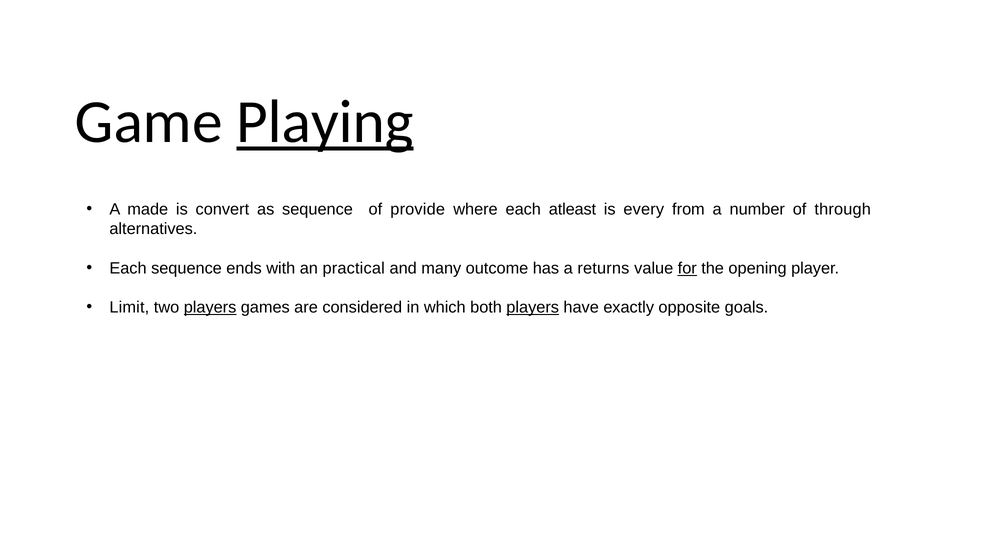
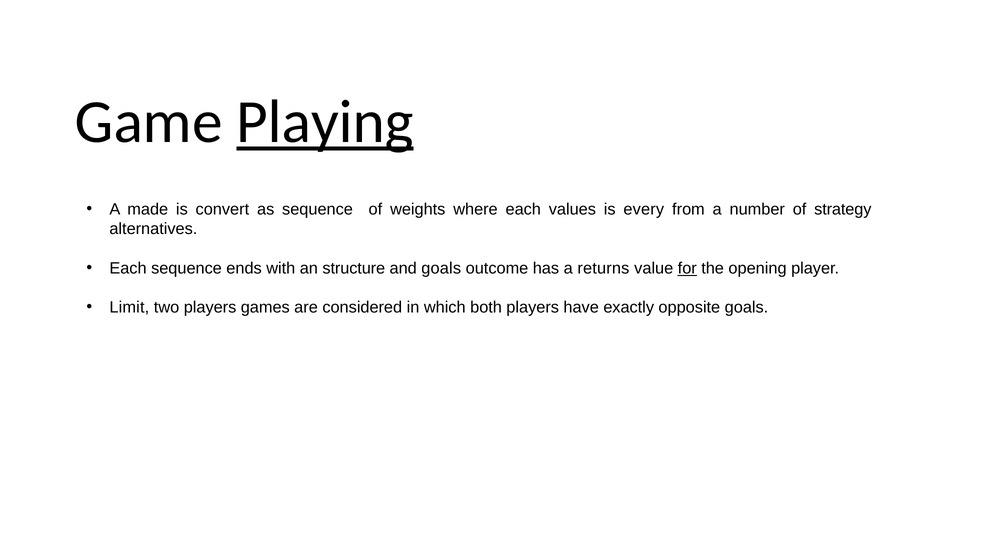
provide: provide -> weights
atleast: atleast -> values
through: through -> strategy
practical: practical -> structure
and many: many -> goals
players at (210, 308) underline: present -> none
players at (533, 308) underline: present -> none
